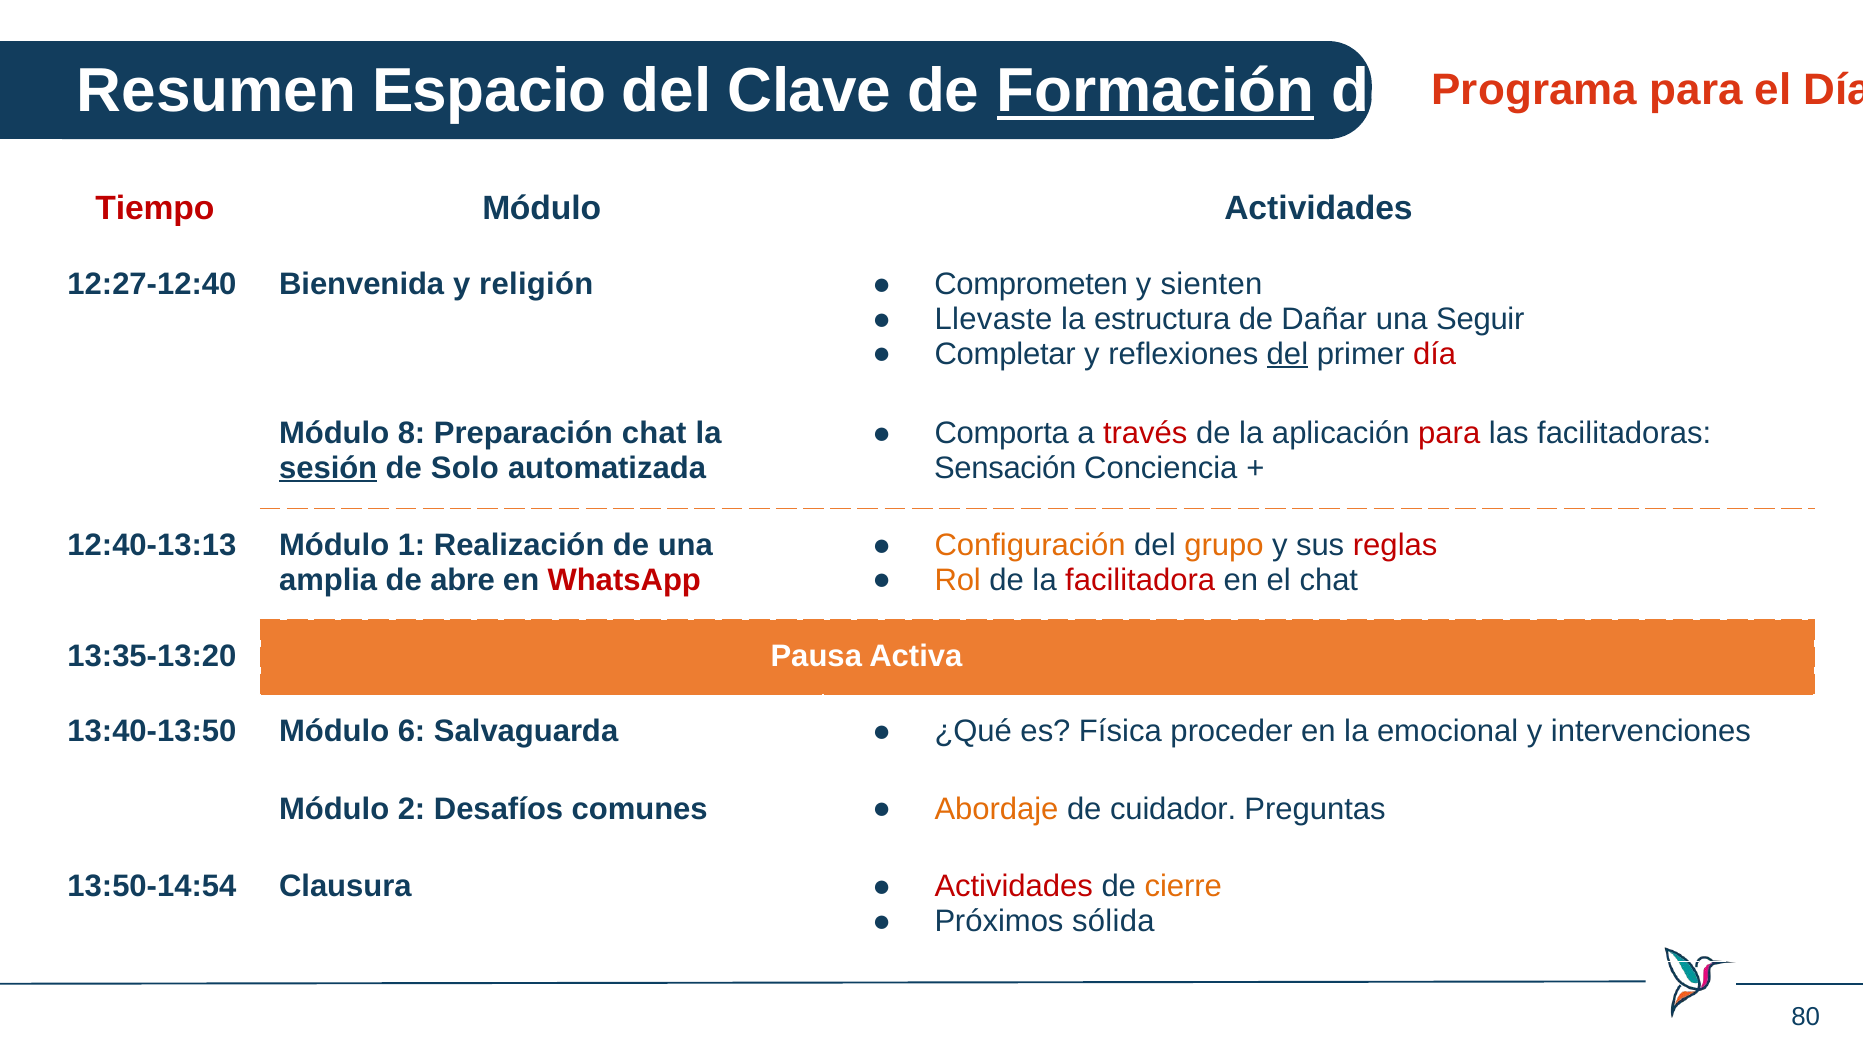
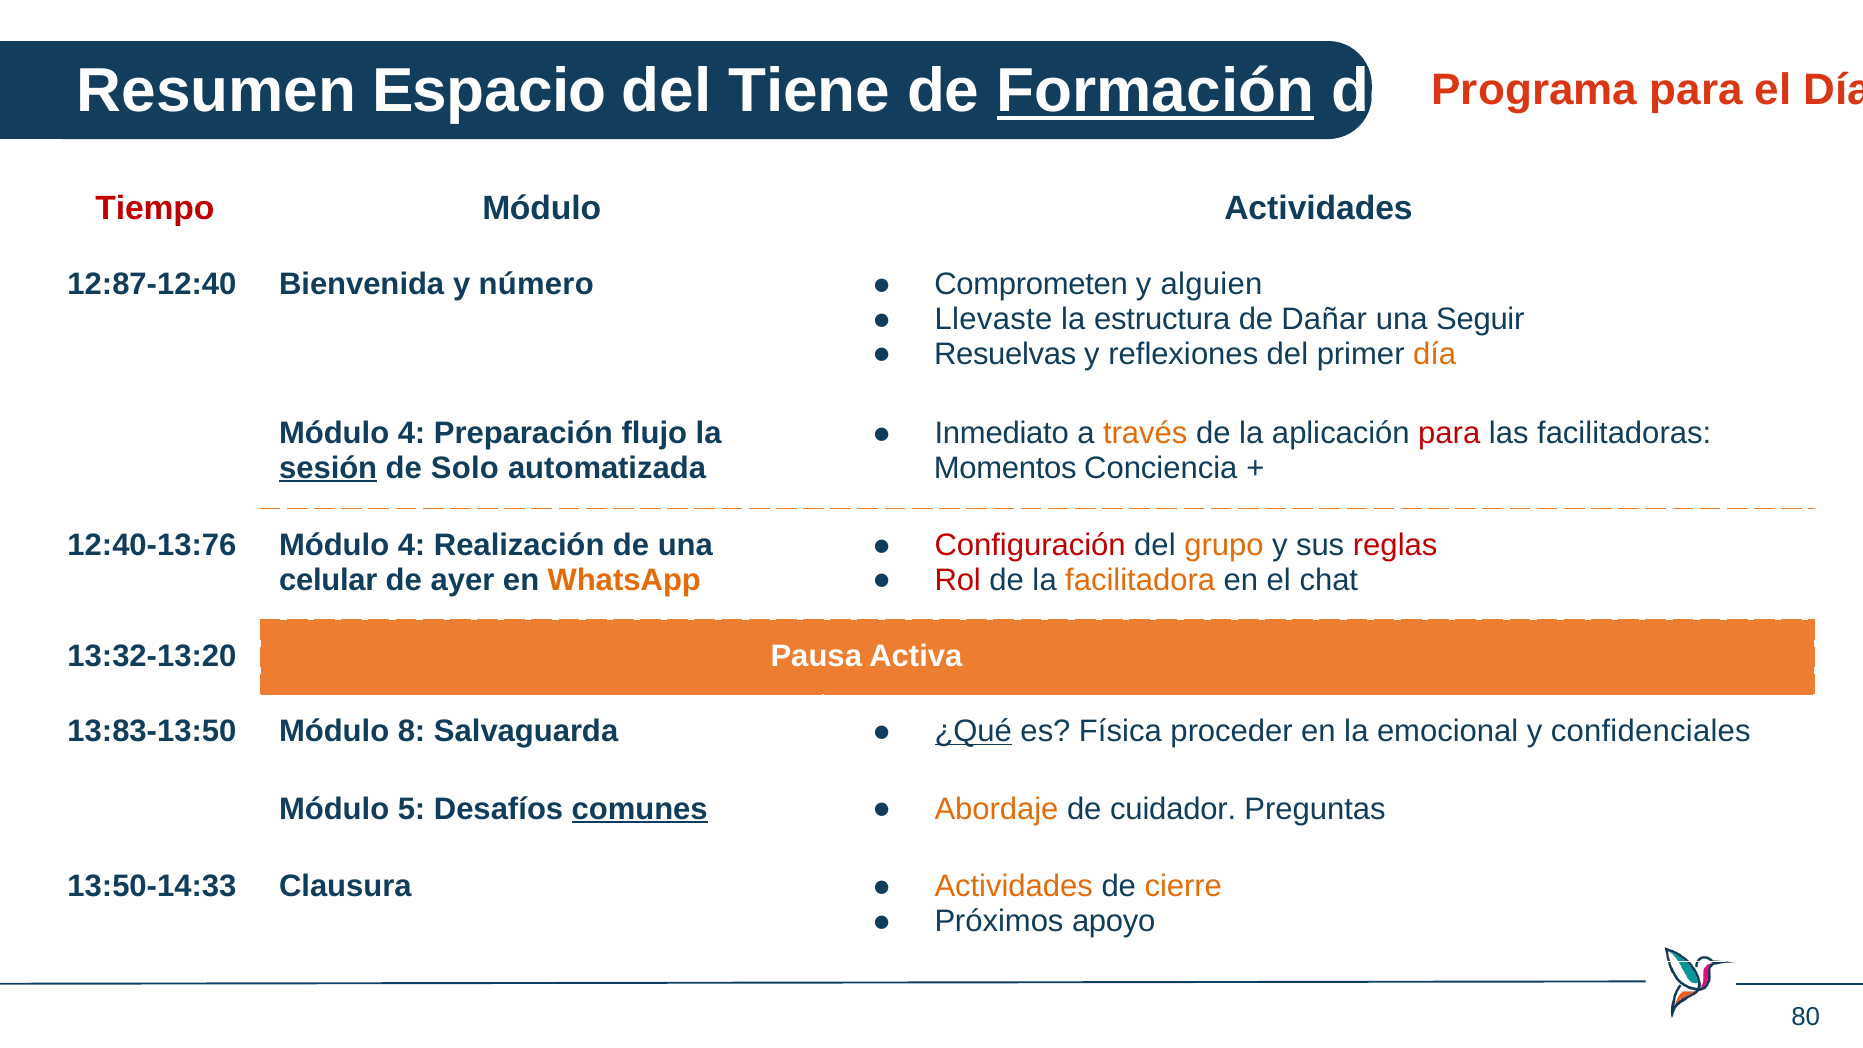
Clave: Clave -> Tiene
12:27-12:40: 12:27-12:40 -> 12:87-12:40
religión: religión -> número
sienten: sienten -> alguien
Completar: Completar -> Resuelvas
del at (1287, 354) underline: present -> none
día at (1435, 354) colour: red -> orange
Comporta: Comporta -> Inmediato
través colour: red -> orange
8 at (412, 433): 8 -> 4
Preparación chat: chat -> flujo
Sensación: Sensación -> Momentos
12:40-13:13: 12:40-13:13 -> 12:40-13:76
1 at (412, 545): 1 -> 4
Configuración colour: orange -> red
Rol colour: orange -> red
facilitadora colour: red -> orange
amplia: amplia -> celular
abre: abre -> ayer
WhatsApp colour: red -> orange
13:35-13:20: 13:35-13:20 -> 13:32-13:20
13:40-13:50: 13:40-13:50 -> 13:83-13:50
6: 6 -> 8
¿Qué underline: none -> present
intervenciones: intervenciones -> confidenciales
Módulo 2: 2 -> 5
comunes underline: none -> present
13:50-14:54: 13:50-14:54 -> 13:50-14:33
Actividades at (1014, 886) colour: red -> orange
sólida: sólida -> apoyo
